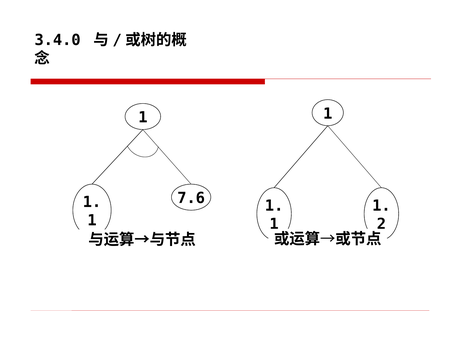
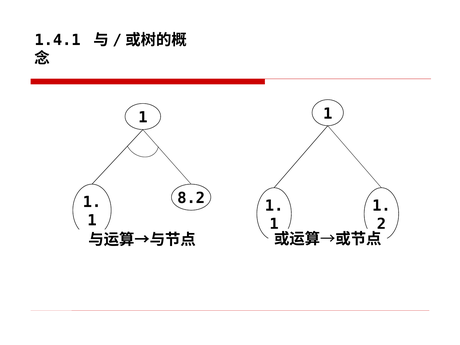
3.4.0: 3.4.0 -> 1.4.1
7.6: 7.6 -> 8.2
